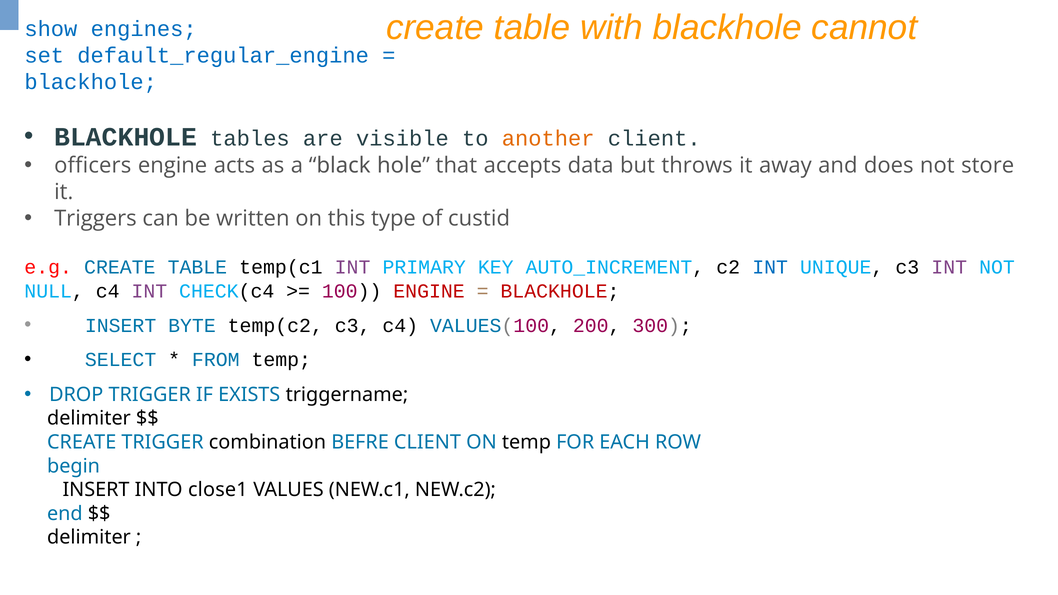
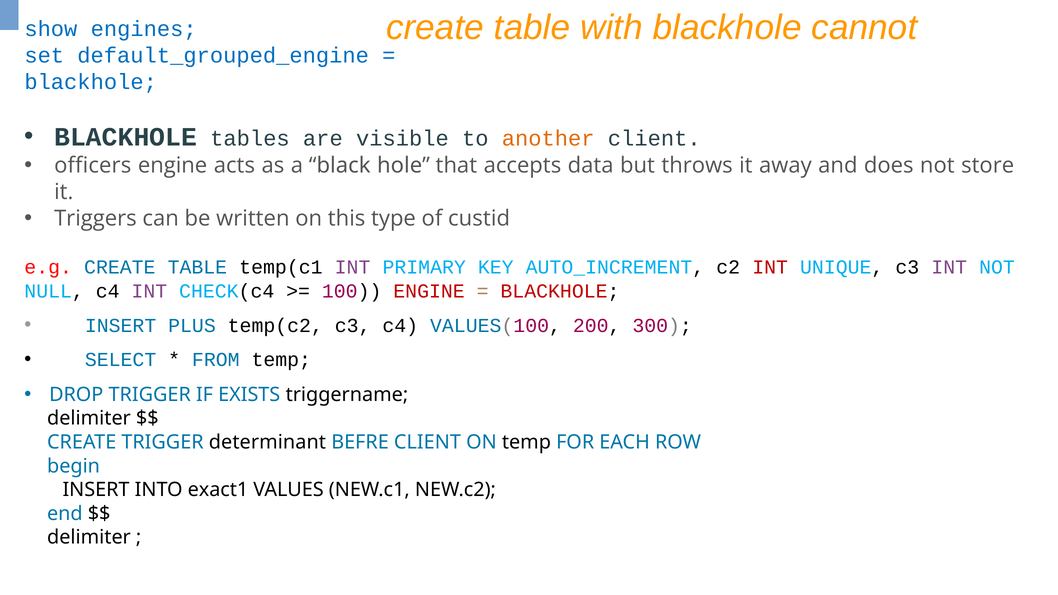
default_regular_engine: default_regular_engine -> default_grouped_engine
INT at (770, 267) colour: blue -> red
BYTE: BYTE -> PLUS
combination: combination -> determinant
close1: close1 -> exact1
